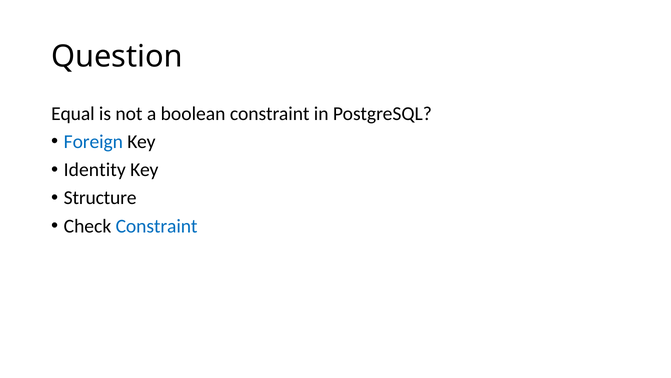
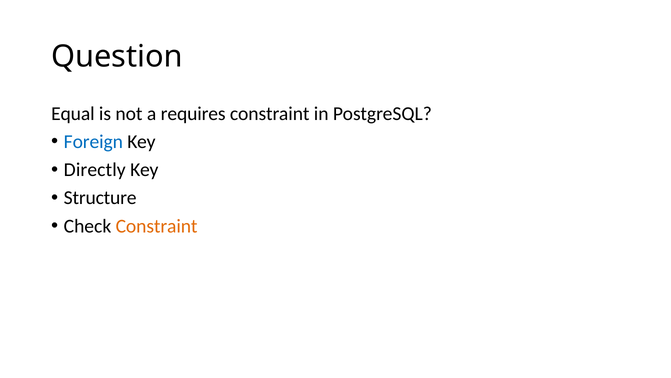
boolean: boolean -> requires
Identity: Identity -> Directly
Constraint at (157, 226) colour: blue -> orange
